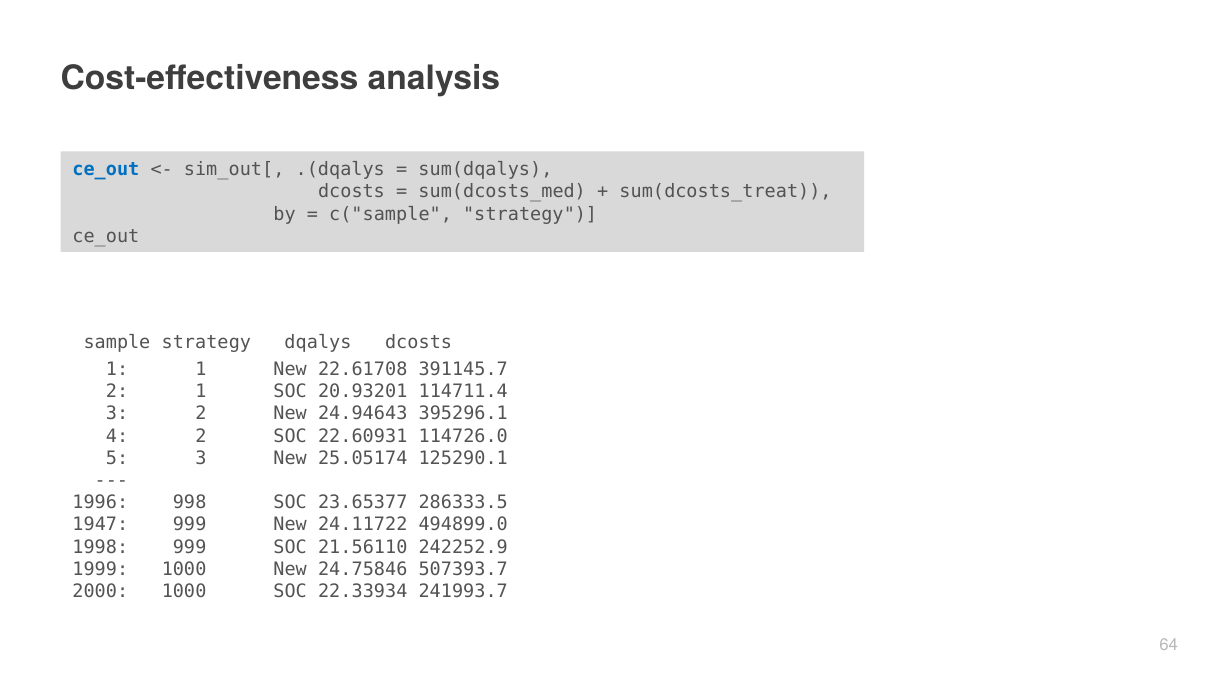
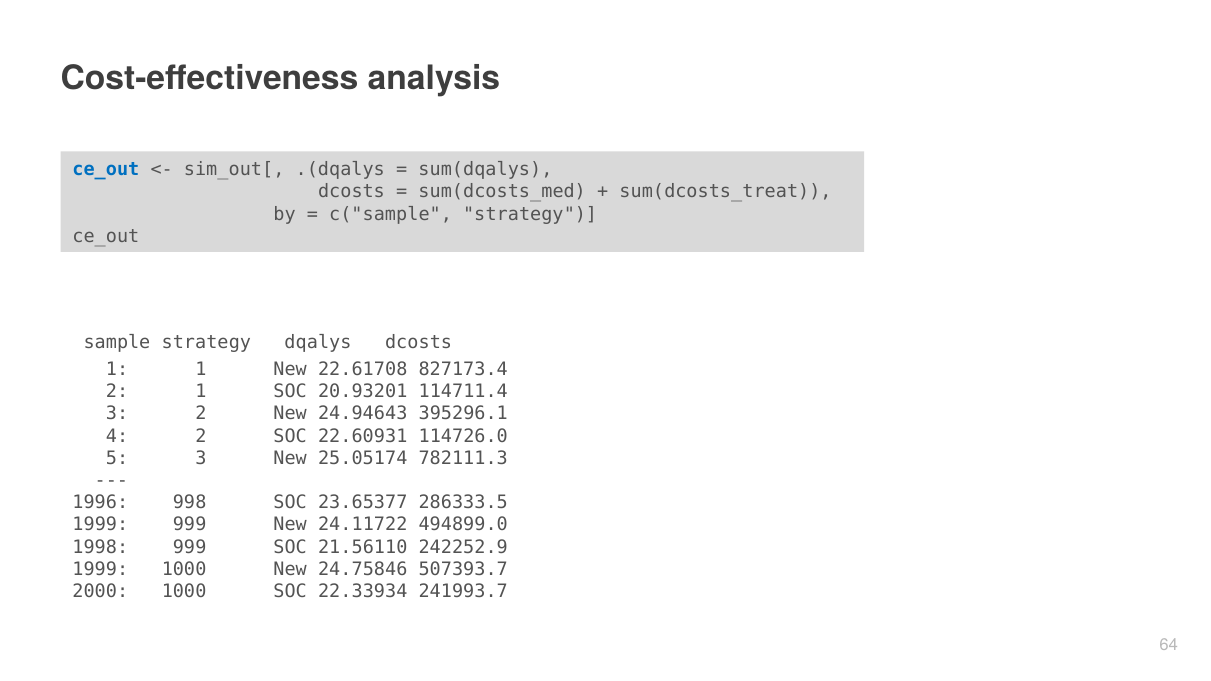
391145.7: 391145.7 -> 827173.4
125290.1: 125290.1 -> 782111.3
1947 at (100, 525): 1947 -> 1999
